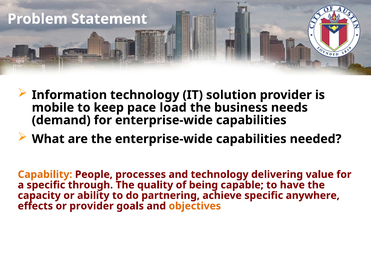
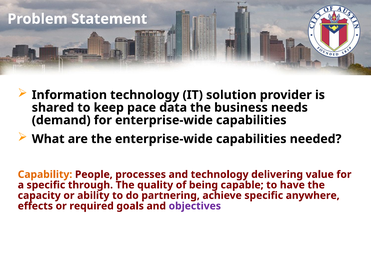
mobile: mobile -> shared
load: load -> data
or provider: provider -> required
objectives colour: orange -> purple
